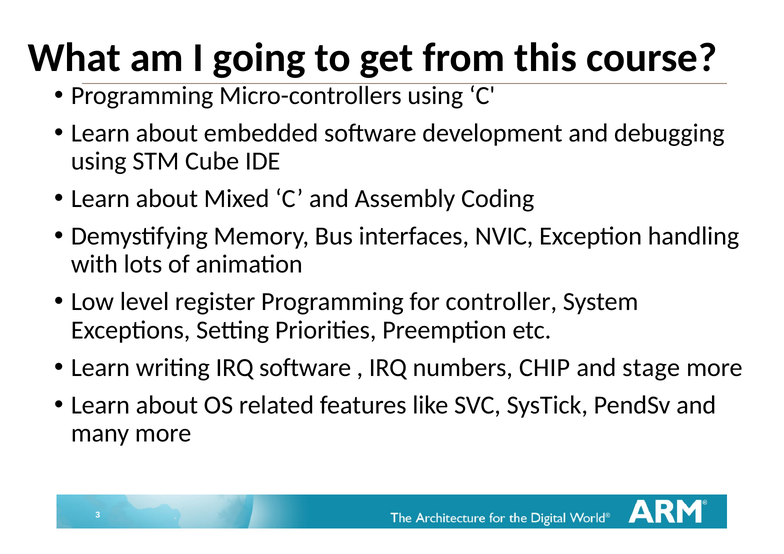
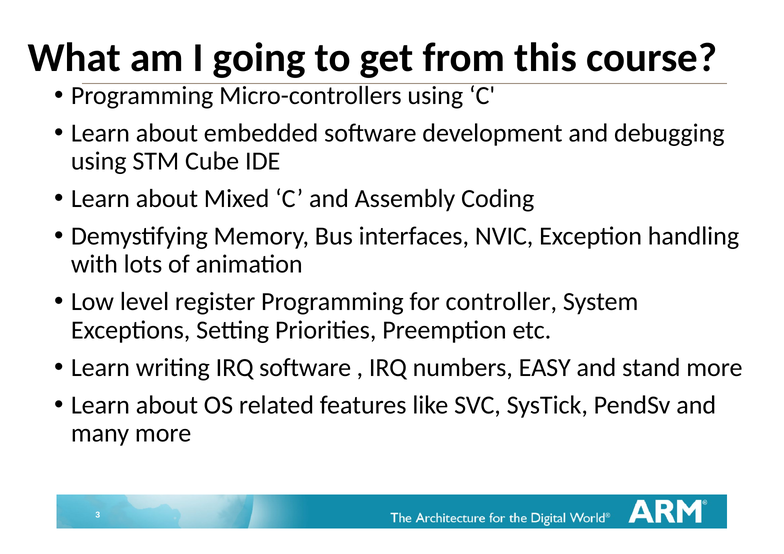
CHIP: CHIP -> EASY
stage: stage -> stand
